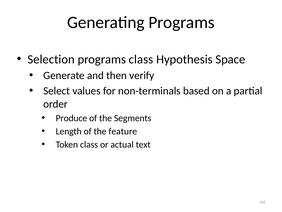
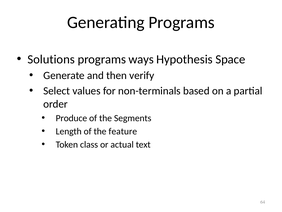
Selection: Selection -> Solutions
programs class: class -> ways
